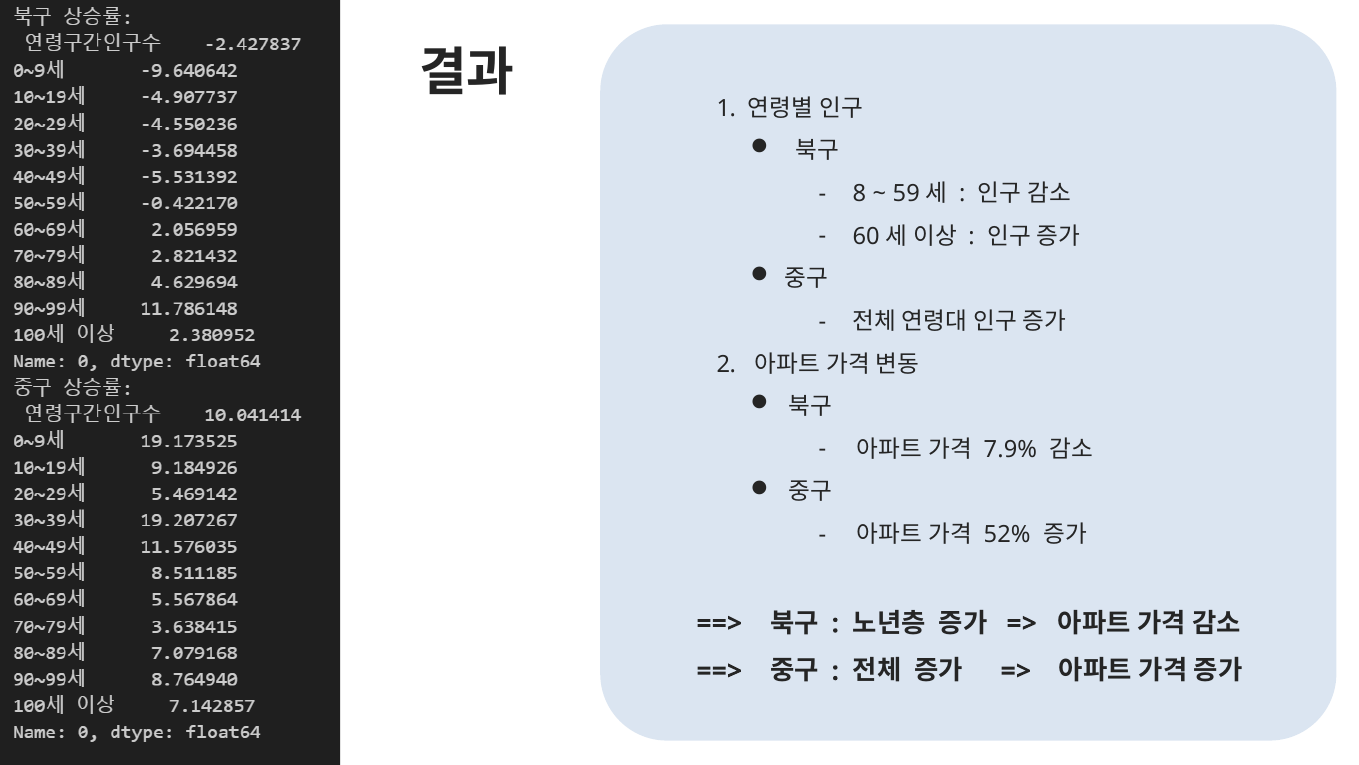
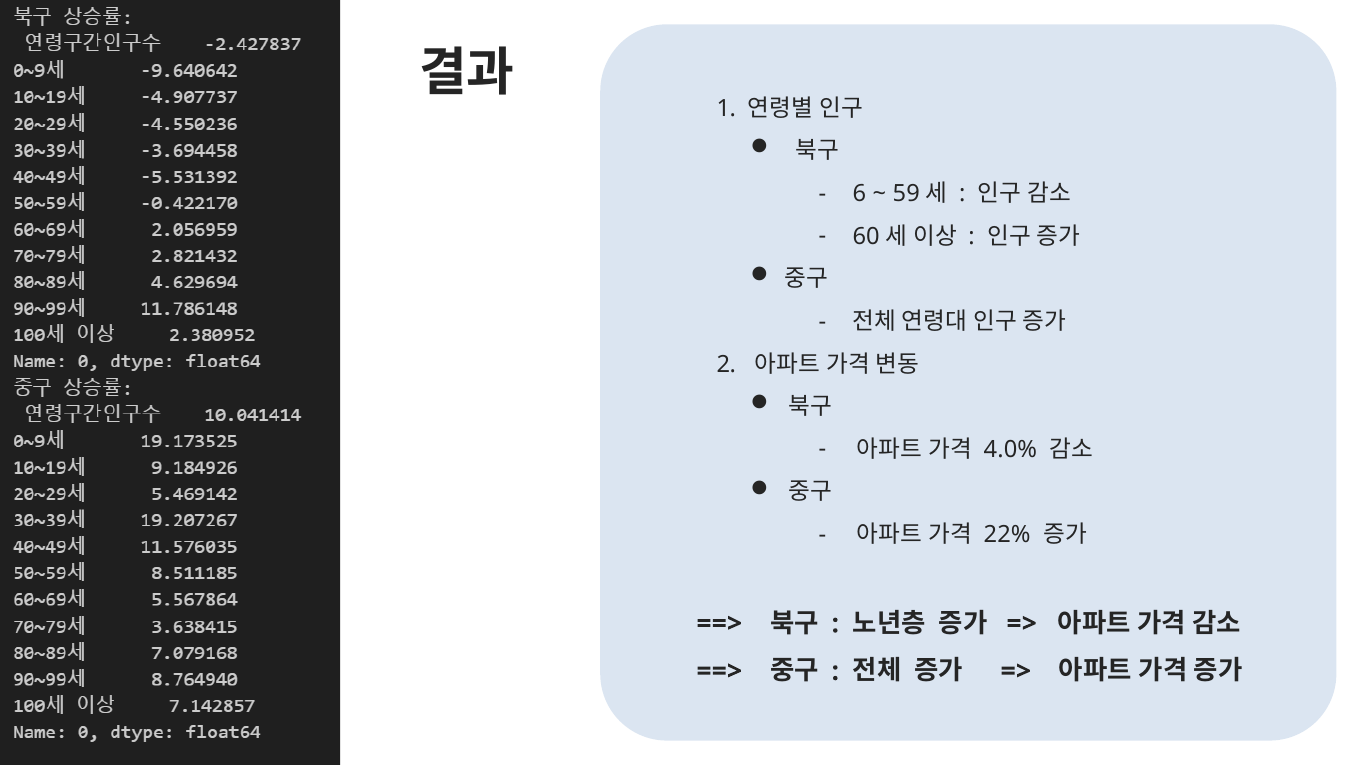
8: 8 -> 6
7.9%: 7.9% -> 4.0%
52%: 52% -> 22%
